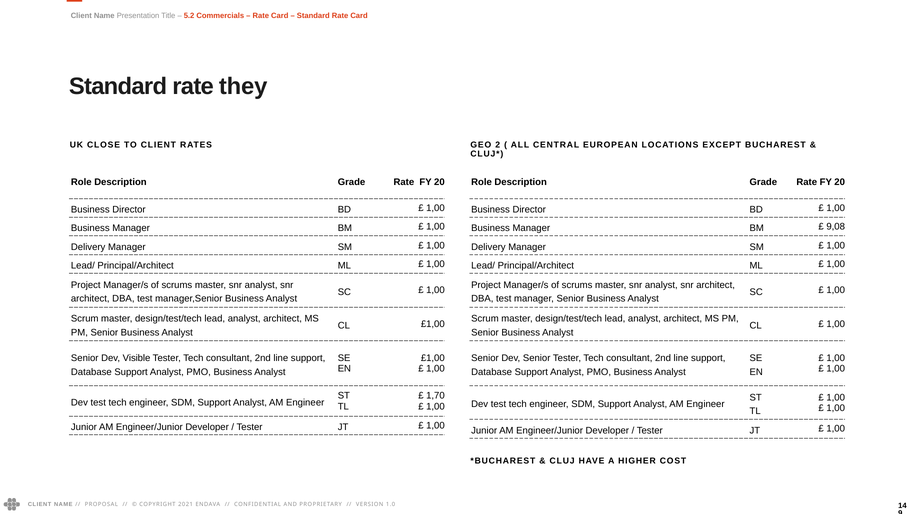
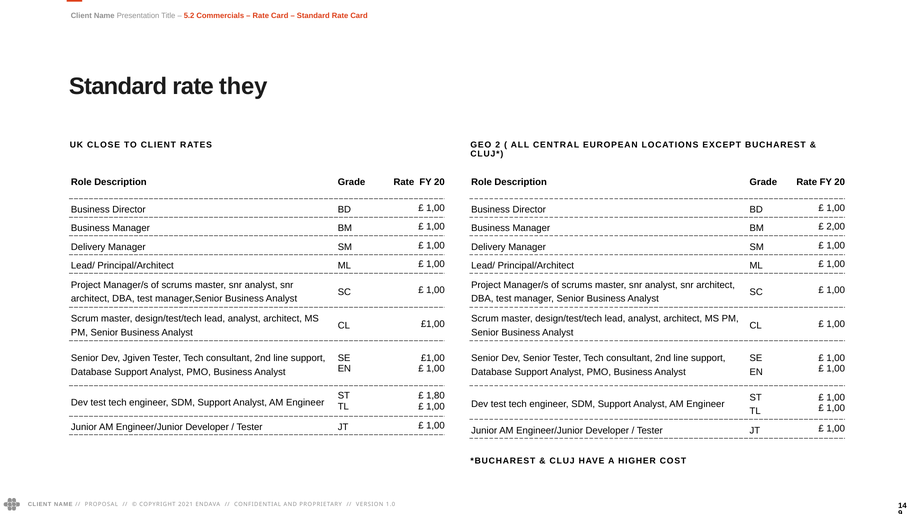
9,08: 9,08 -> 2,00
Visible: Visible -> Jgiven
1,70: 1,70 -> 1,80
